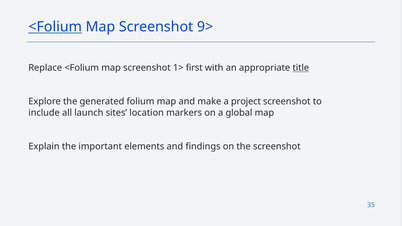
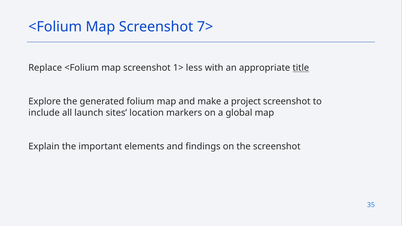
<Folium at (55, 27) underline: present -> none
9>: 9> -> 7>
first: first -> less
